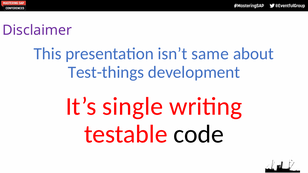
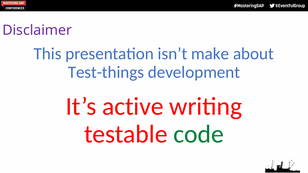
same: same -> make
single: single -> active
code colour: black -> green
